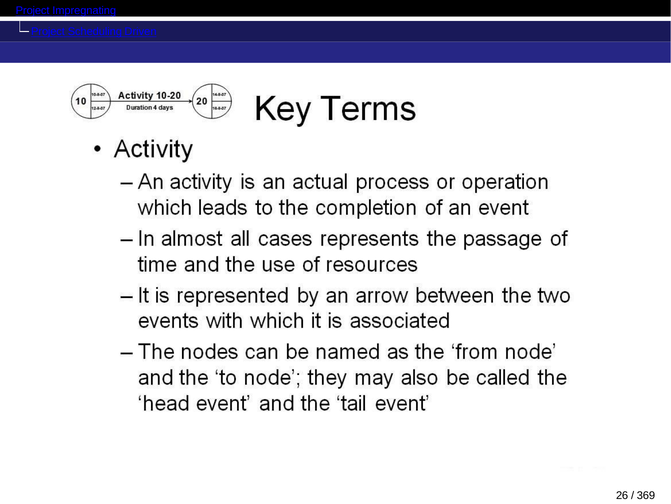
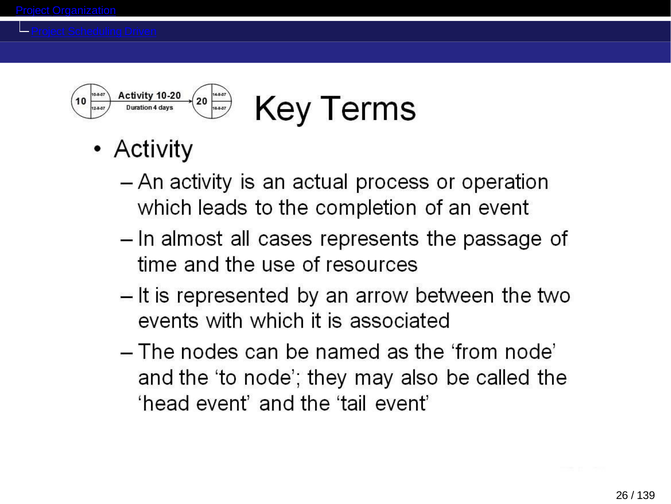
Impregnating: Impregnating -> Organization
369: 369 -> 139
